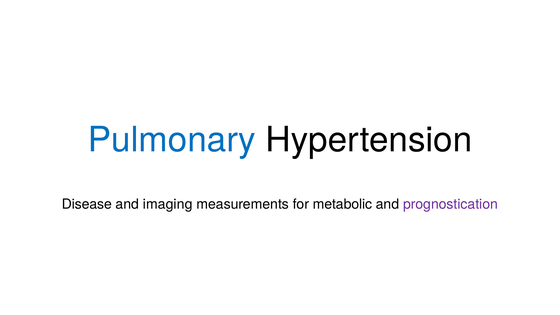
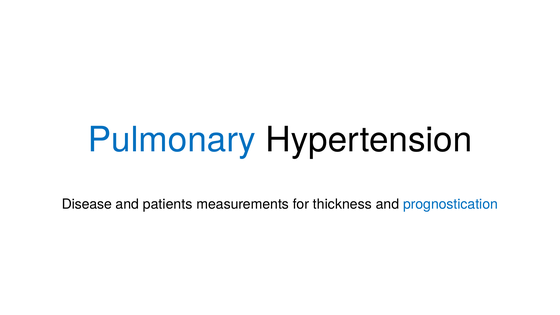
imaging: imaging -> patients
metabolic: metabolic -> thickness
prognostication colour: purple -> blue
